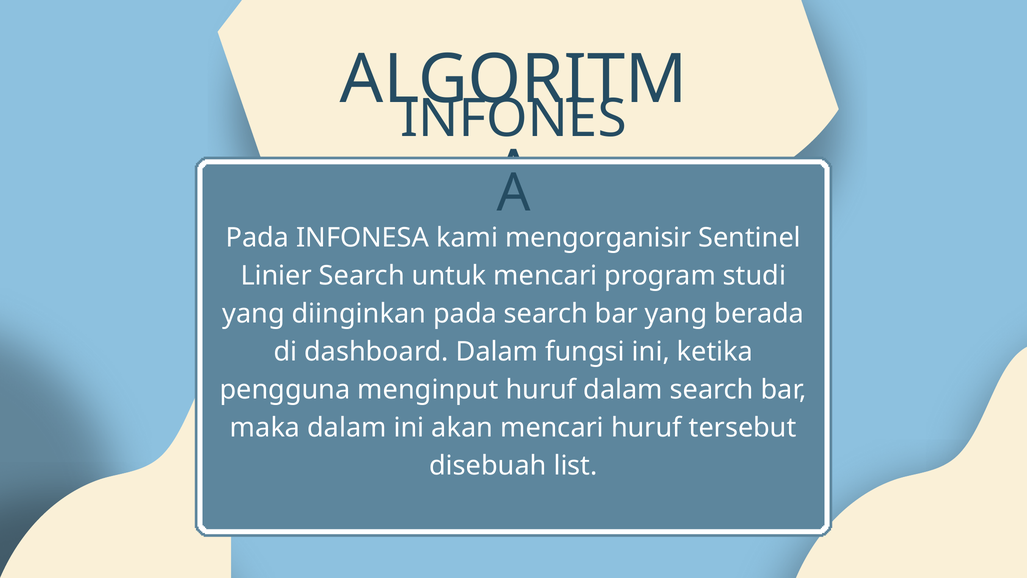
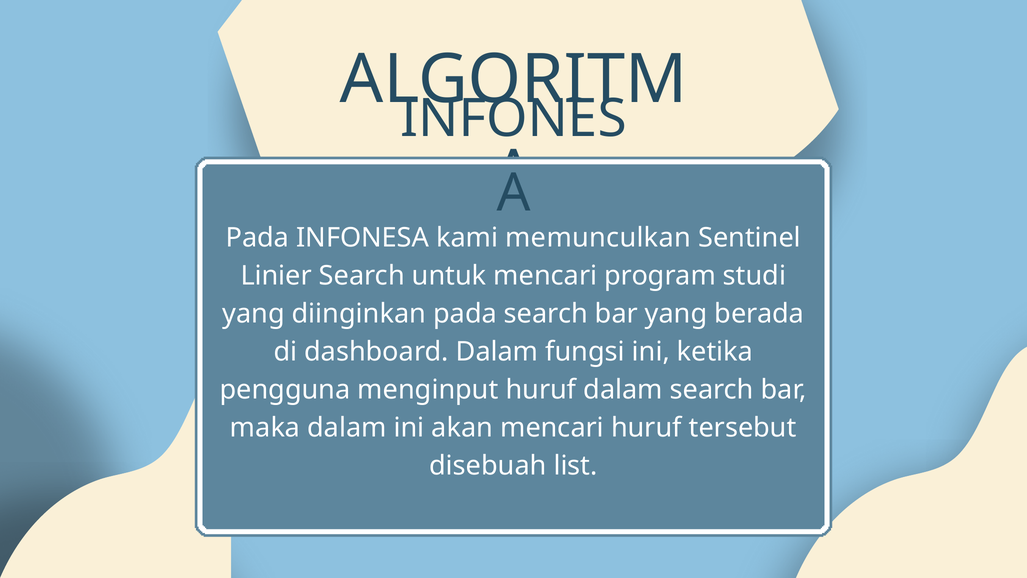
mengorganisir: mengorganisir -> memunculkan
